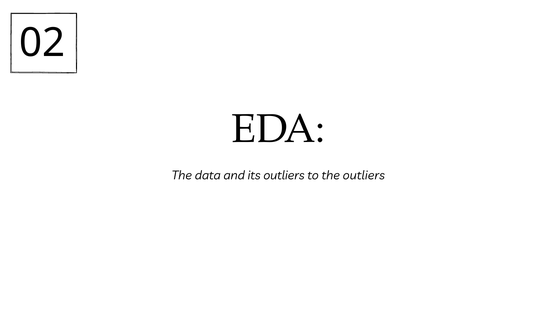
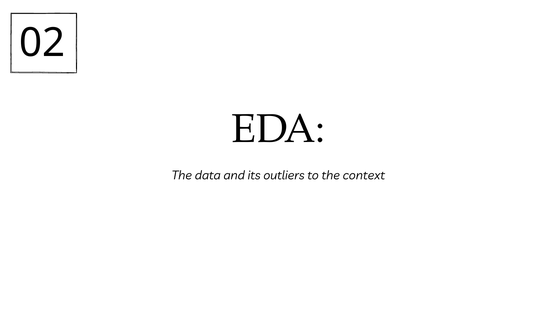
the outliers: outliers -> context
